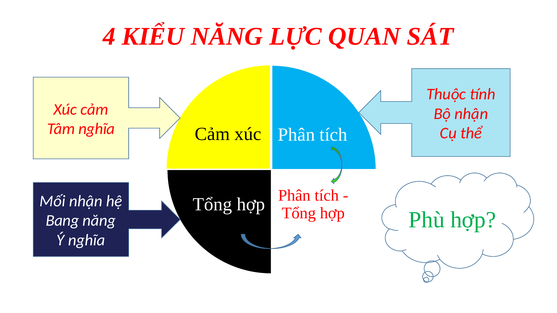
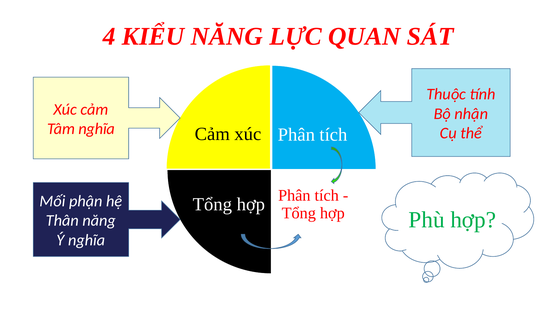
Mối nhận: nhận -> phận
Bang: Bang -> Thân
